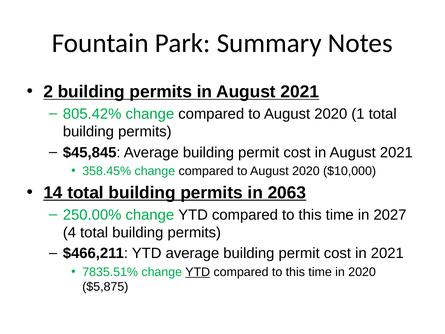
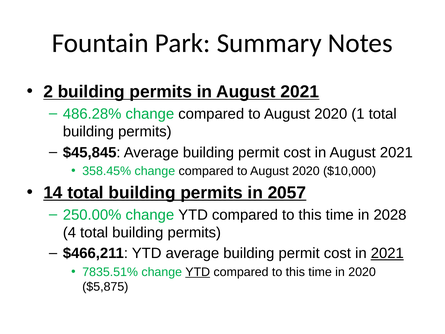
805.42%: 805.42% -> 486.28%
2063: 2063 -> 2057
2027: 2027 -> 2028
2021 at (387, 253) underline: none -> present
